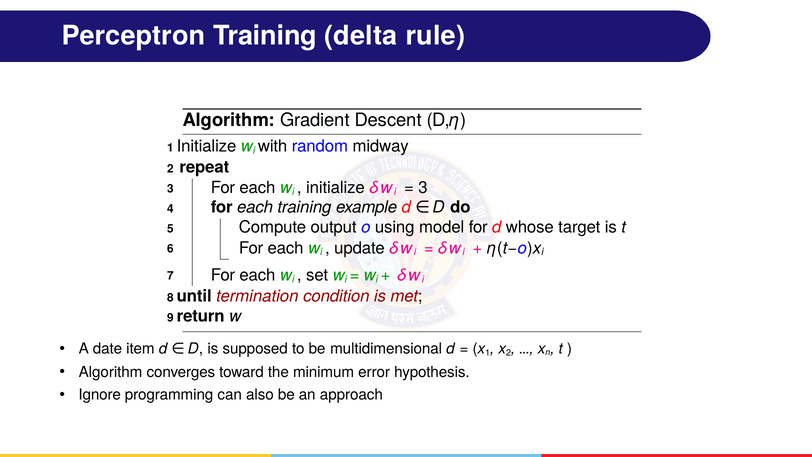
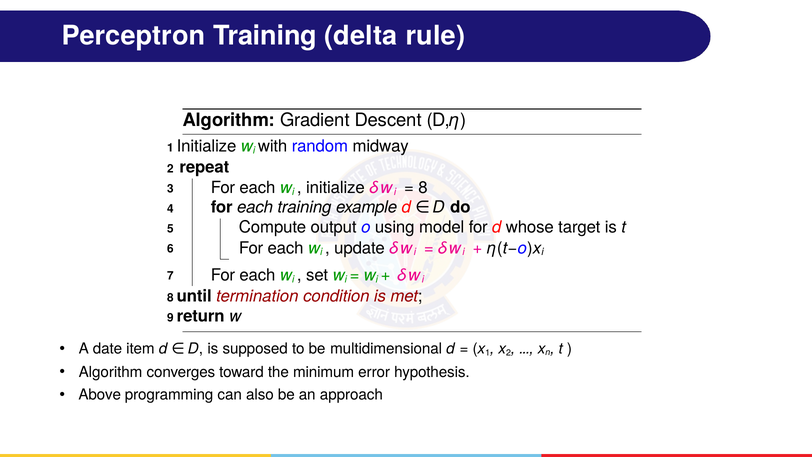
3 at (423, 188): 3 -> 8
Ignore: Ignore -> Above
